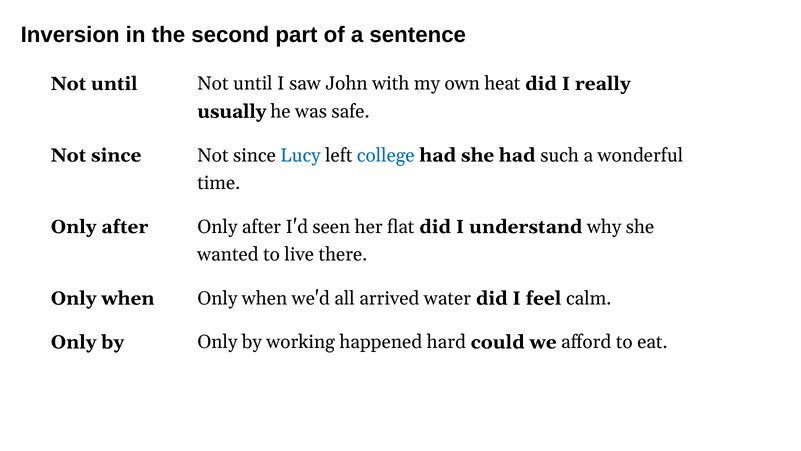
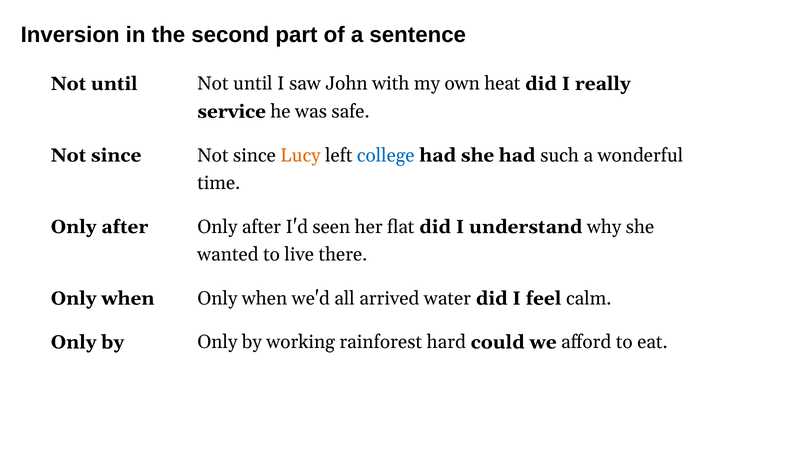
usually: usually -> service
Lucy colour: blue -> orange
happened: happened -> rainforest
